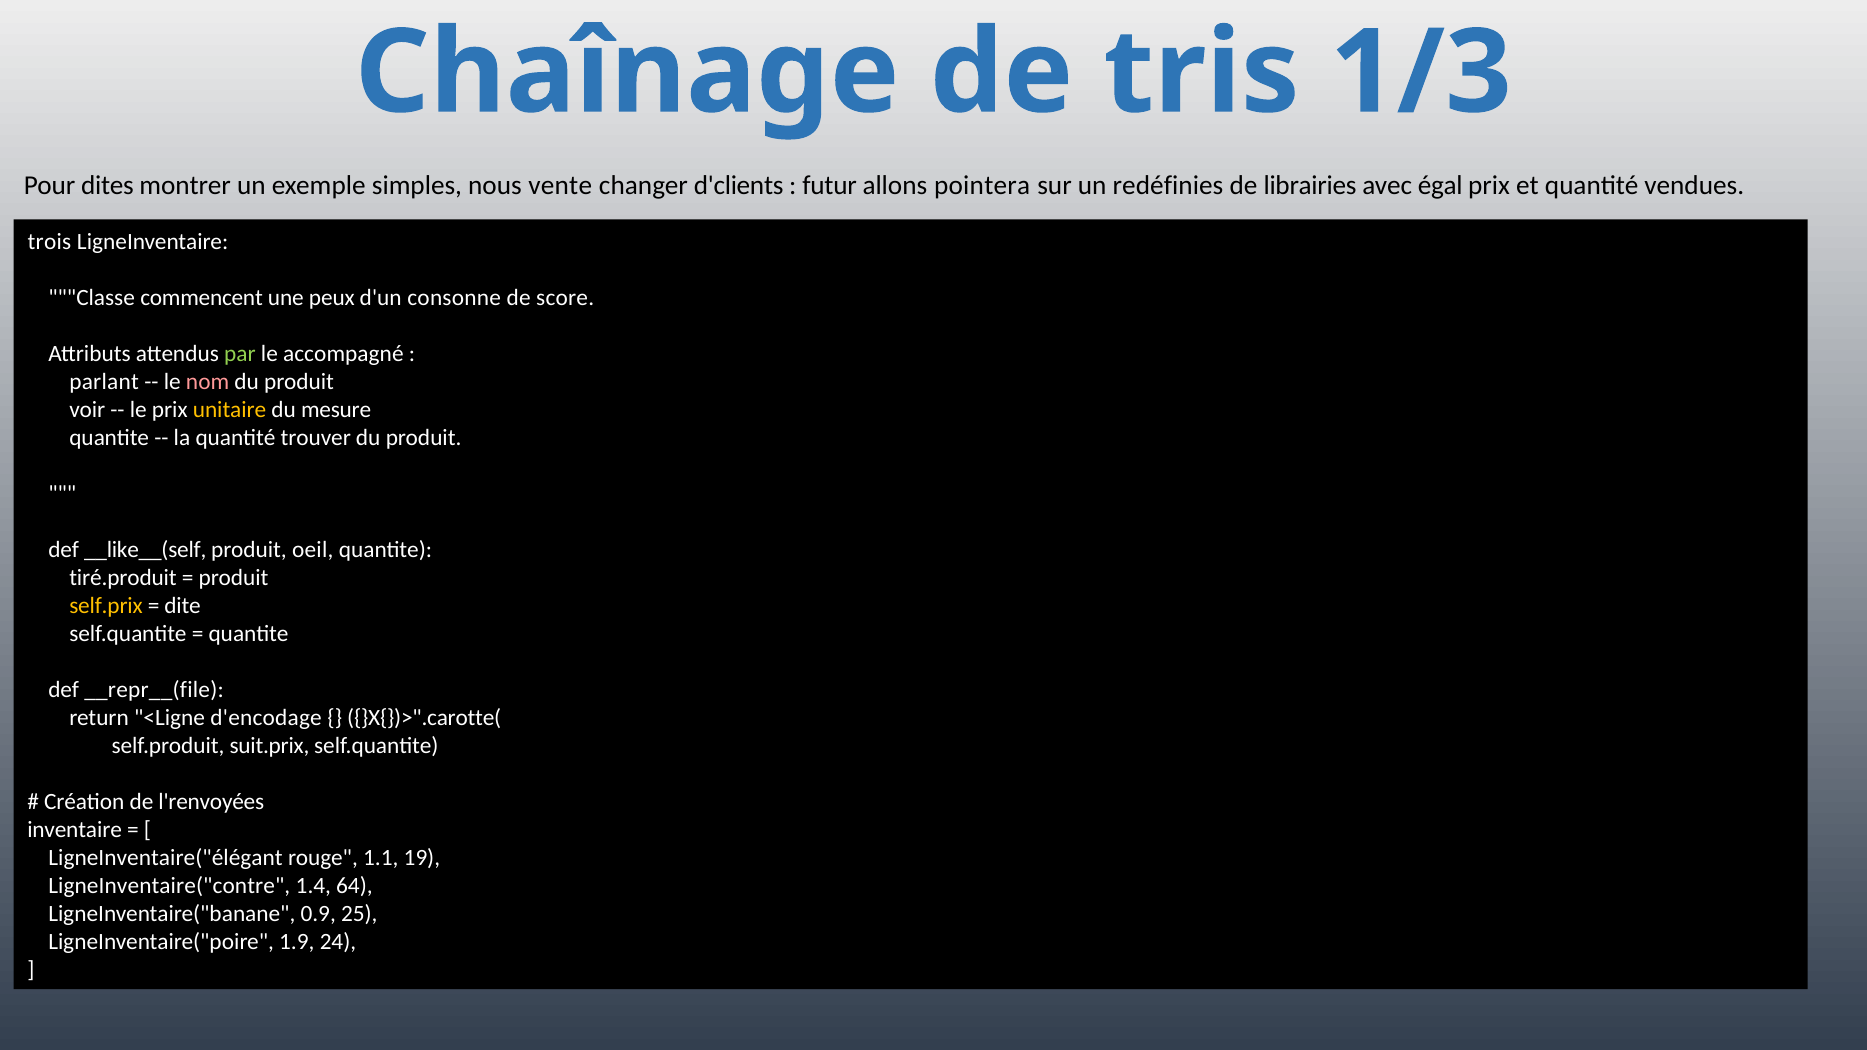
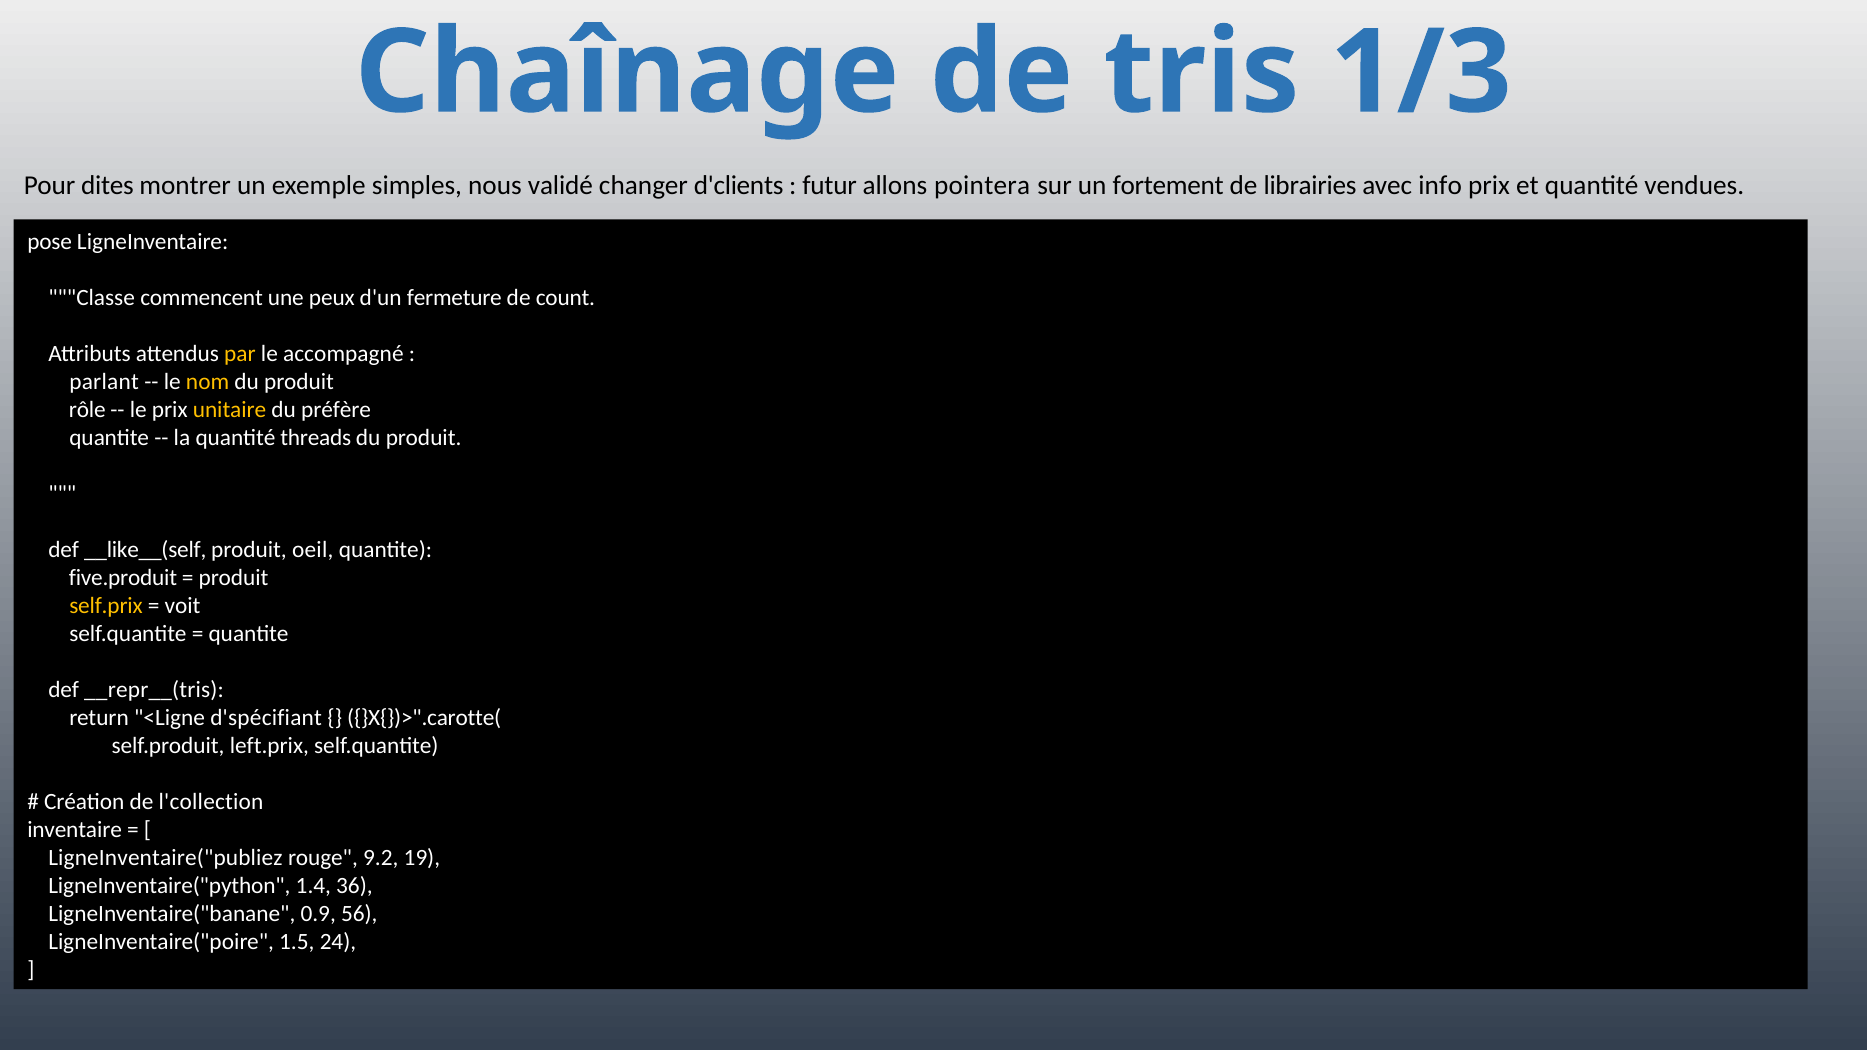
vente: vente -> validé
redéfinies: redéfinies -> fortement
égal: égal -> info
trois: trois -> pose
consonne: consonne -> fermeture
score: score -> count
par colour: light green -> yellow
nom colour: pink -> yellow
voir: voir -> rôle
mesure: mesure -> préfère
trouver: trouver -> threads
tiré.produit: tiré.produit -> five.produit
dite: dite -> voit
__repr__(file: __repr__(file -> __repr__(tris
d'encodage: d'encodage -> d'spécifiant
suit.prix: suit.prix -> left.prix
l'renvoyées: l'renvoyées -> l'collection
LigneInventaire("élégant: LigneInventaire("élégant -> LigneInventaire("publiez
1.1: 1.1 -> 9.2
LigneInventaire("contre: LigneInventaire("contre -> LigneInventaire("python
64: 64 -> 36
25: 25 -> 56
1.9: 1.9 -> 1.5
